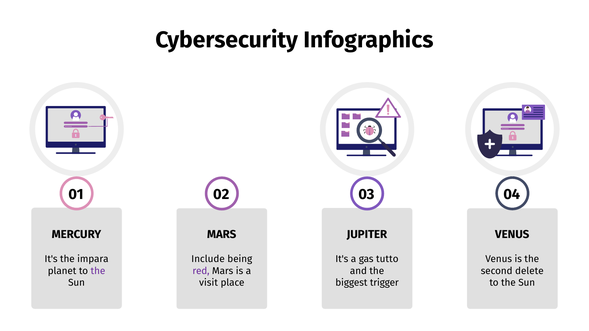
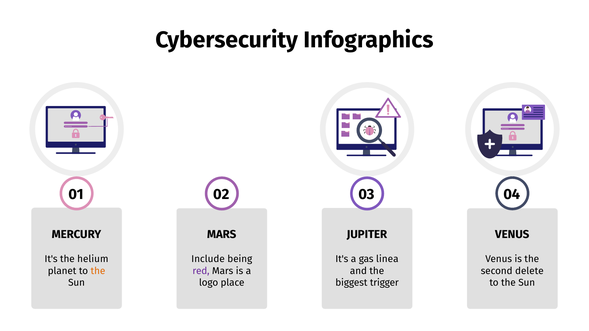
impara: impara -> helium
tutto: tutto -> linea
the at (98, 271) colour: purple -> orange
visit: visit -> logo
